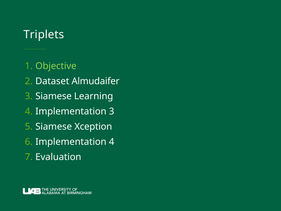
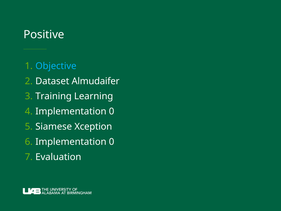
Triplets: Triplets -> Positive
Objective colour: light green -> light blue
Siamese at (54, 96): Siamese -> Training
3 at (112, 111): 3 -> 0
4 at (112, 142): 4 -> 0
